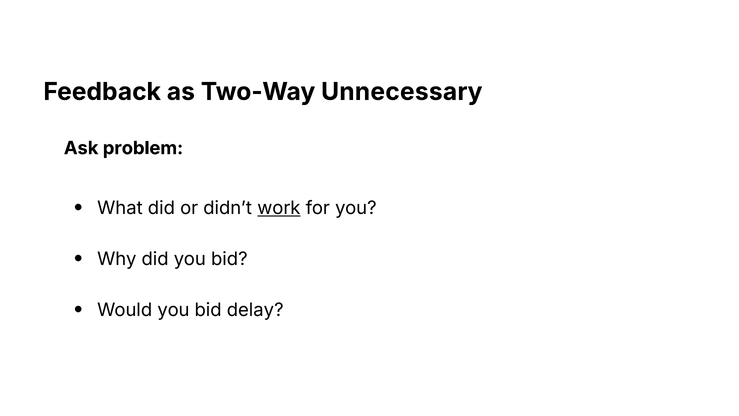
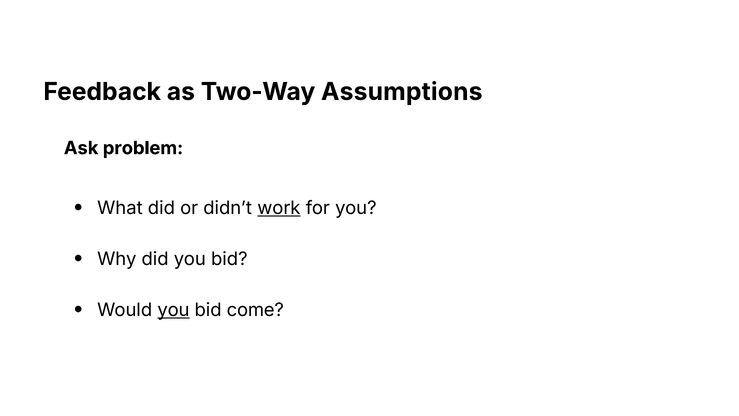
Unnecessary: Unnecessary -> Assumptions
you at (173, 310) underline: none -> present
delay: delay -> come
